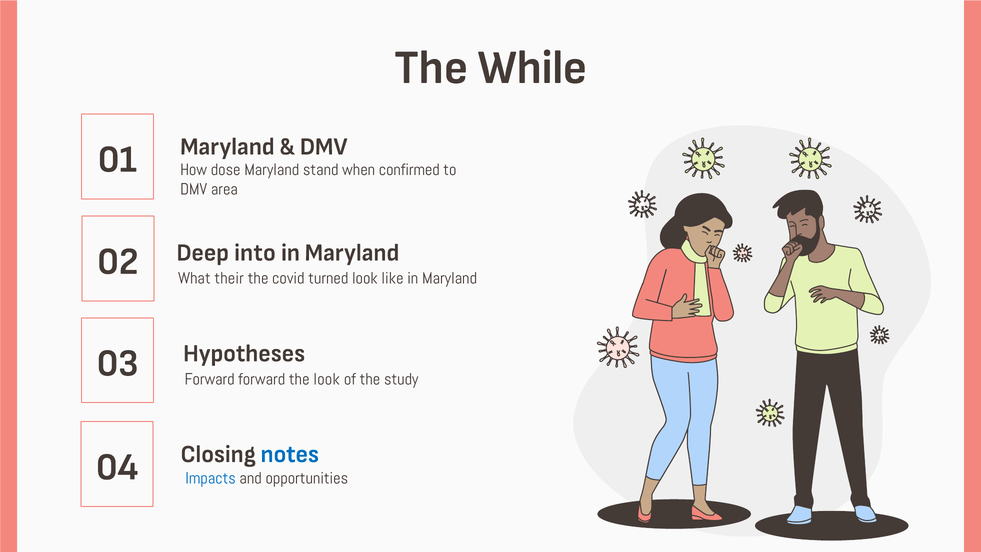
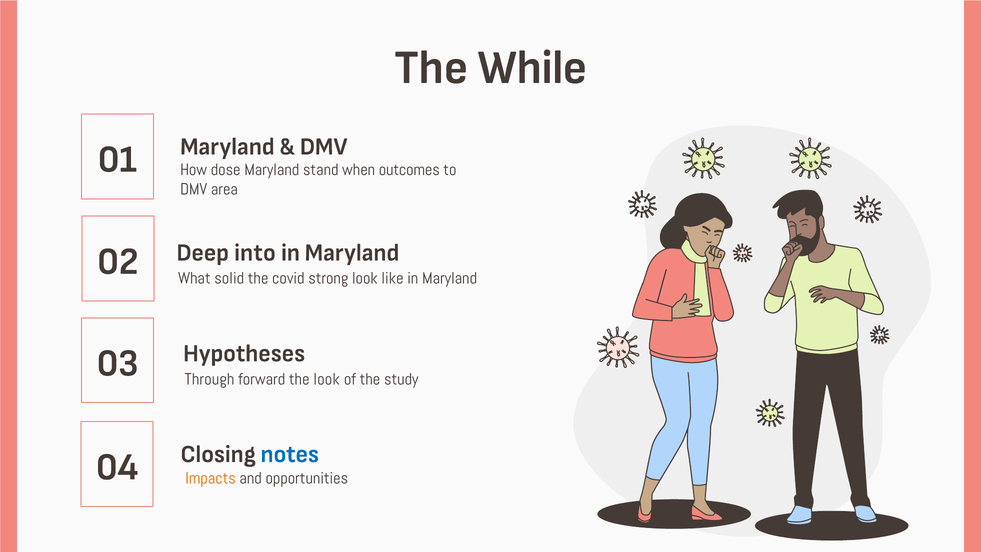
confirmed: confirmed -> outcomes
their: their -> solid
turned: turned -> strong
Forward at (210, 379): Forward -> Through
Impacts colour: blue -> orange
